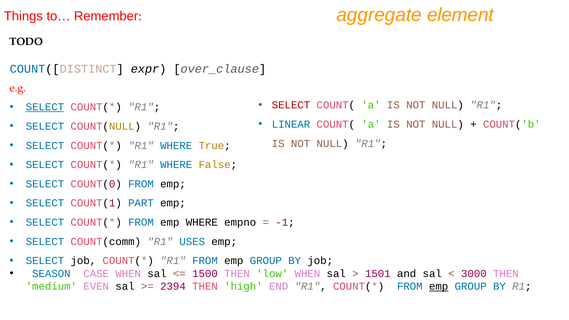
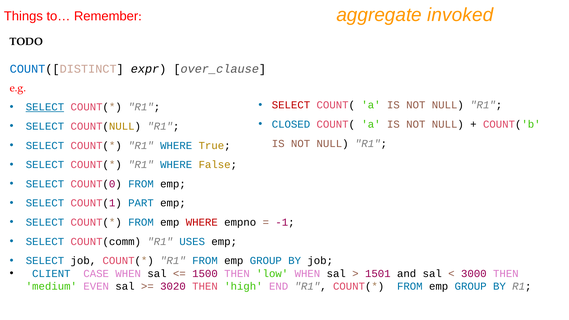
element: element -> invoked
LINEAR: LINEAR -> CLOSED
WHERE at (202, 222) colour: black -> red
SEASON: SEASON -> CLIENT
2394: 2394 -> 3020
emp at (439, 286) underline: present -> none
